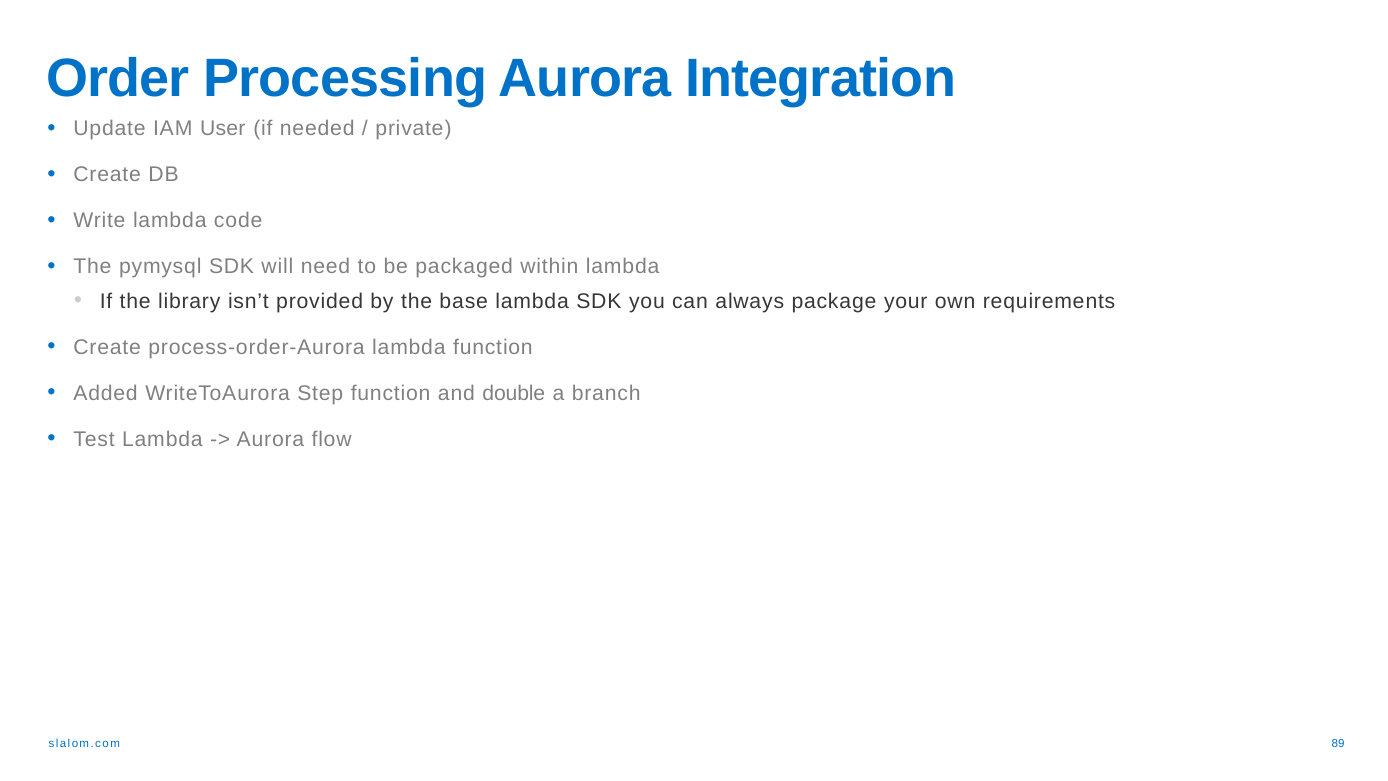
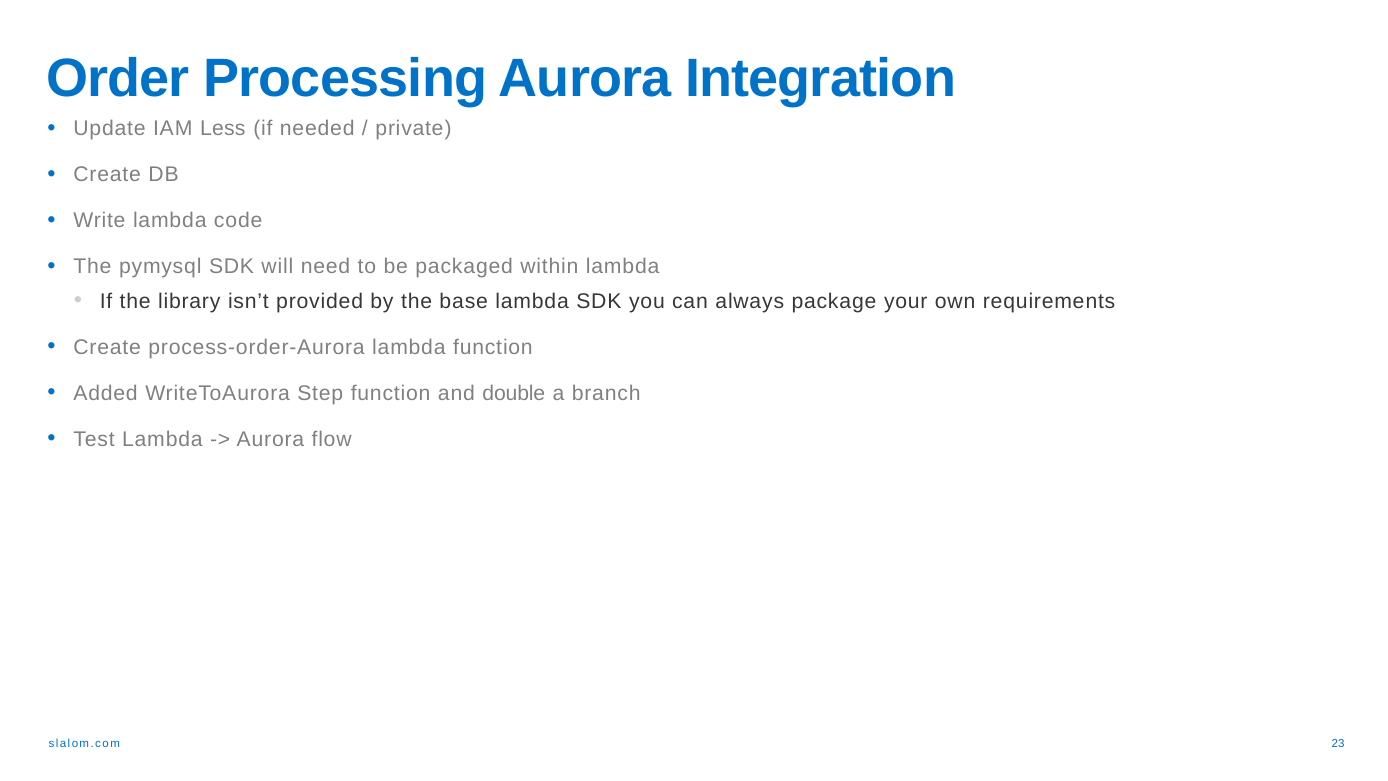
User: User -> Less
89: 89 -> 23
